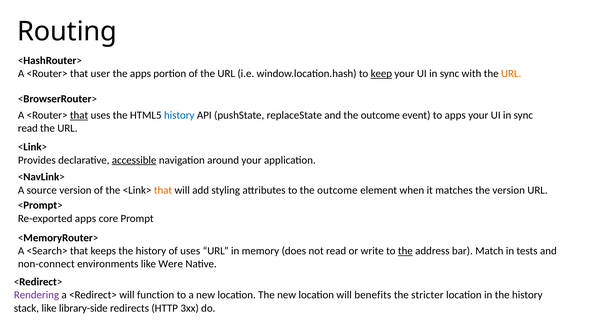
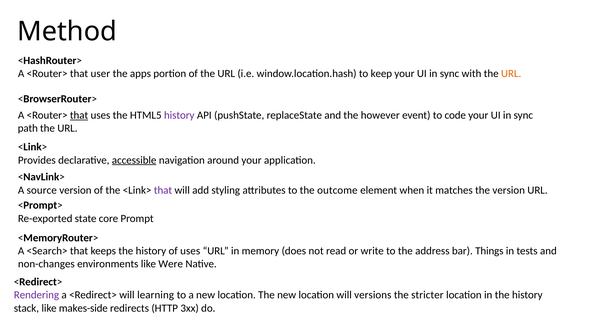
Routing: Routing -> Method
keep underline: present -> none
history at (179, 115) colour: blue -> purple
and the outcome: outcome -> however
to apps: apps -> code
read at (28, 128): read -> path
that at (163, 190) colour: orange -> purple
Re-exported apps: apps -> state
the at (405, 251) underline: present -> none
Match: Match -> Things
non-connect: non-connect -> non-changes
function: function -> learning
benefits: benefits -> versions
library-side: library-side -> makes-side
